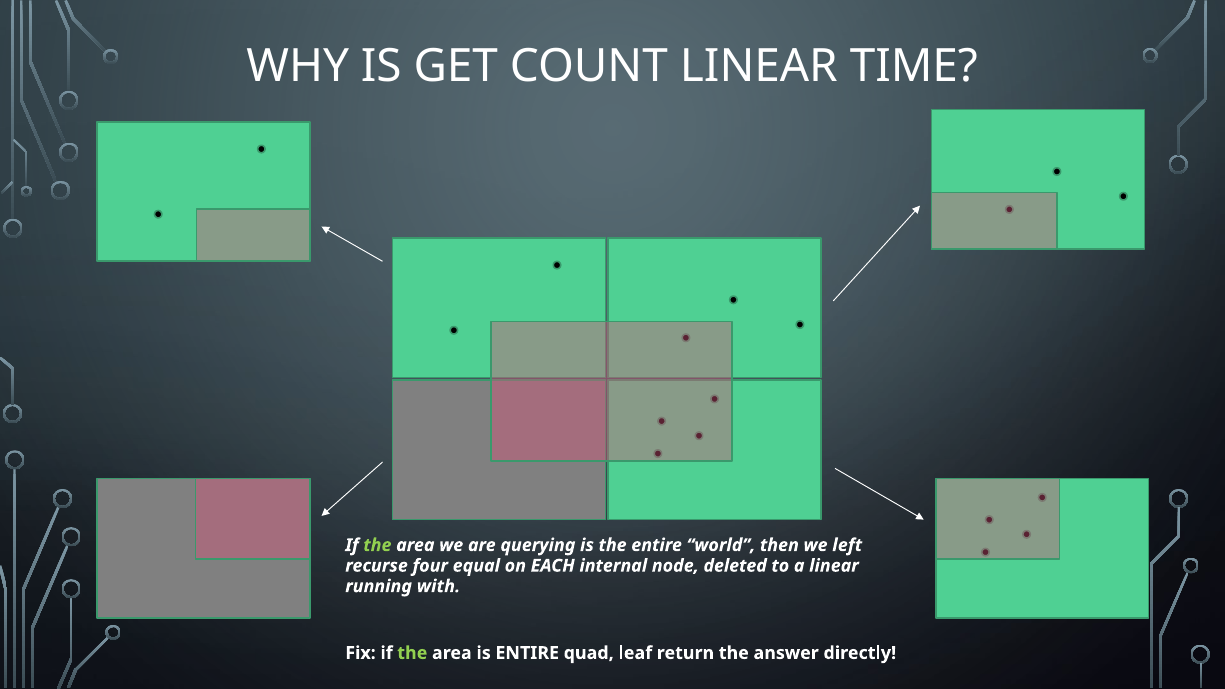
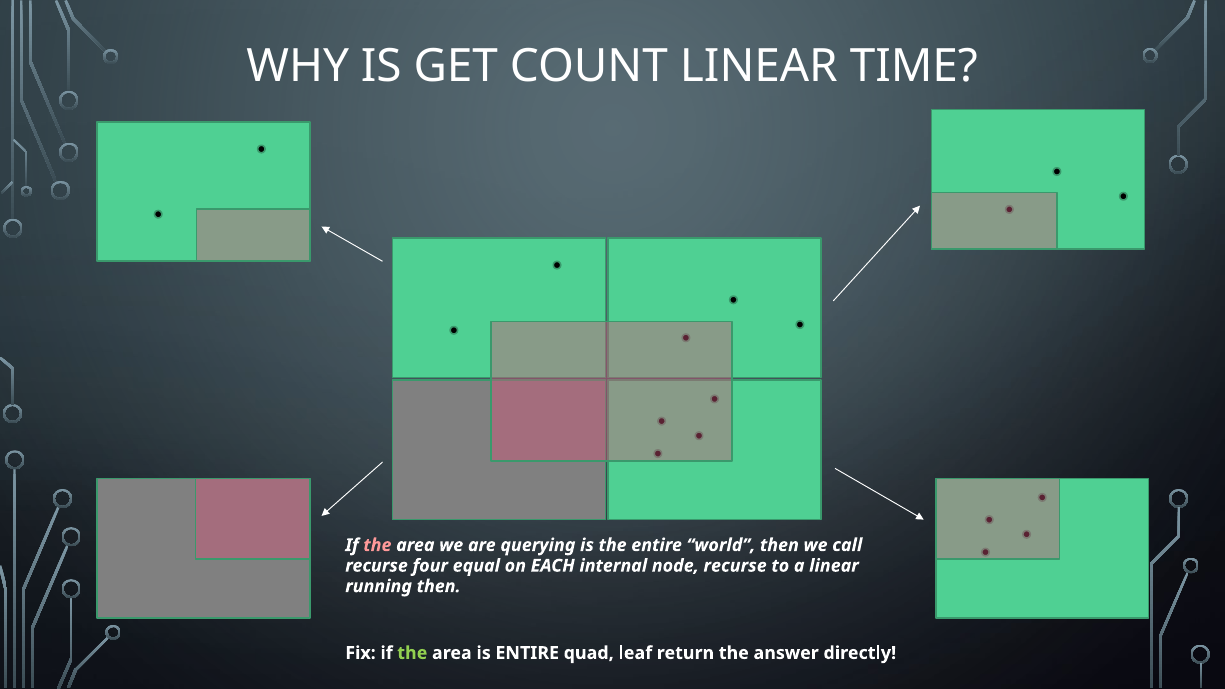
the at (377, 545) colour: light green -> pink
left: left -> call
node deleted: deleted -> recurse
running with: with -> then
